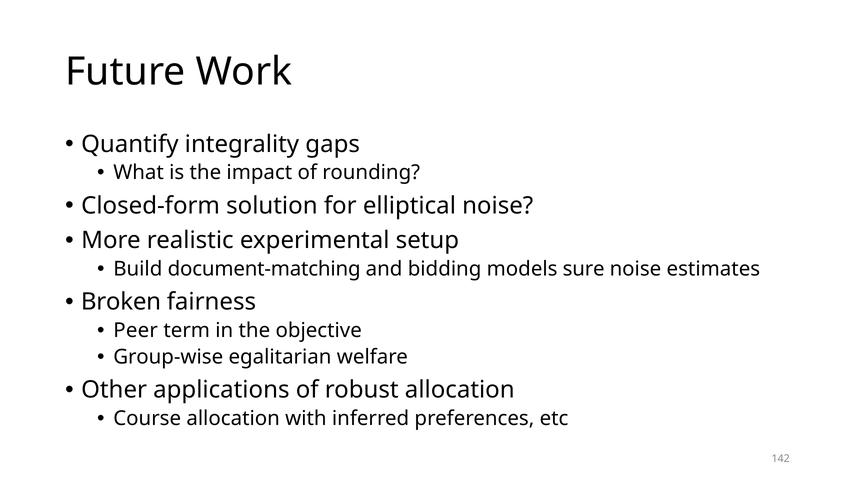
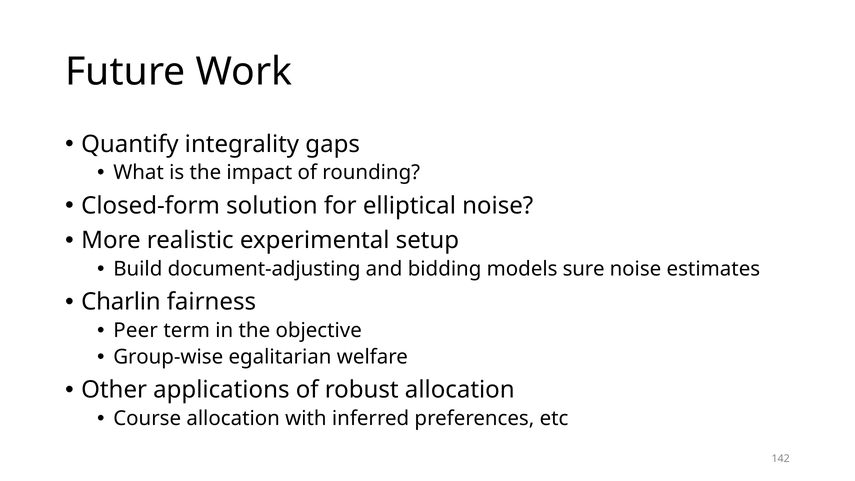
document-matching: document-matching -> document-adjusting
Broken: Broken -> Charlin
